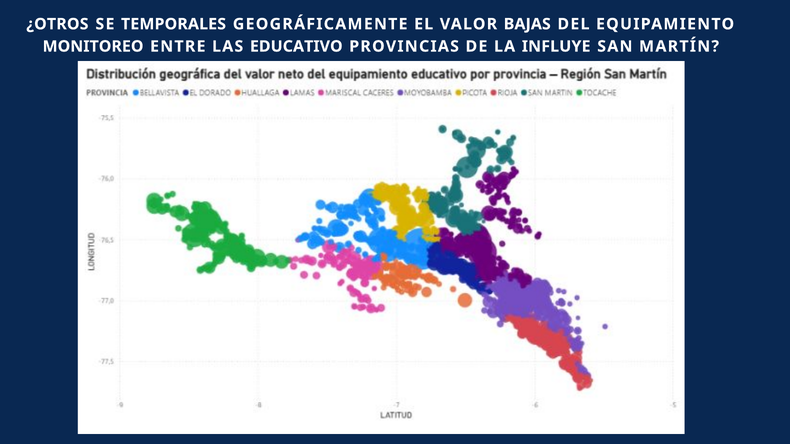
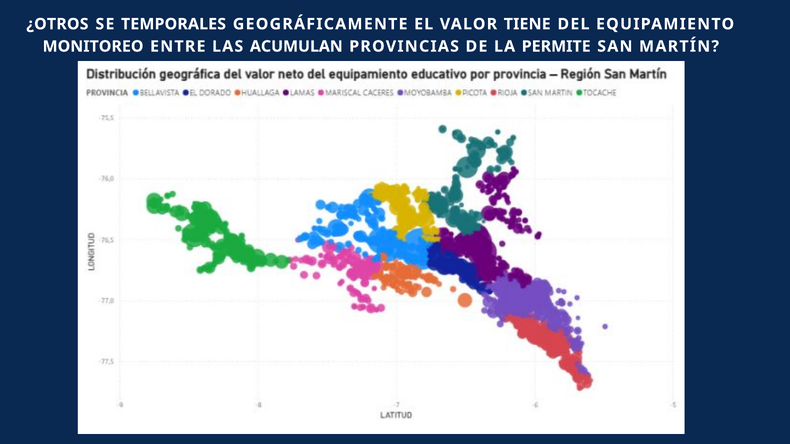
BAJAS: BAJAS -> TIENE
EDUCATIVO: EDUCATIVO -> ACUMULAN
INFLUYE: INFLUYE -> PERMITE
